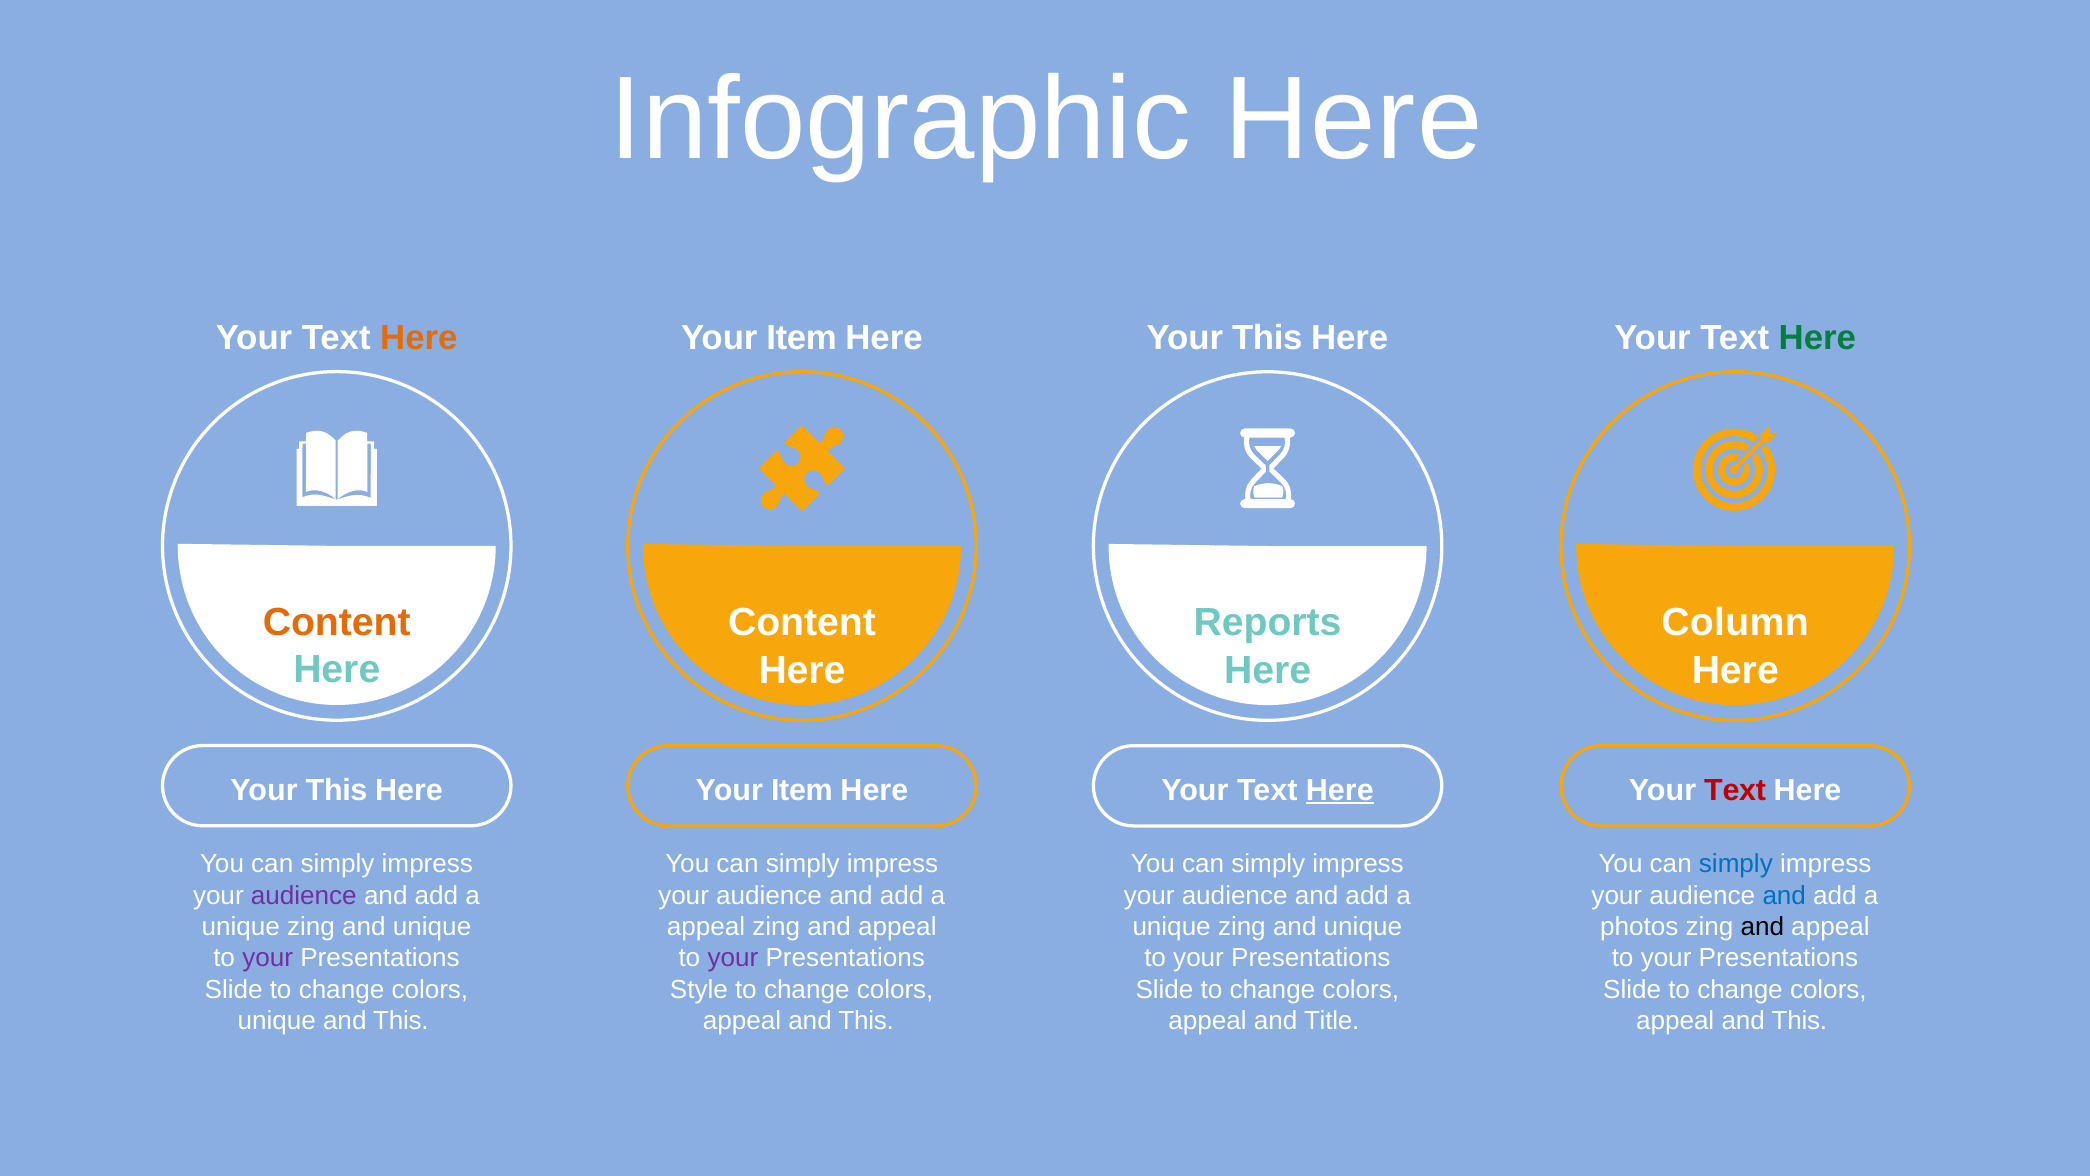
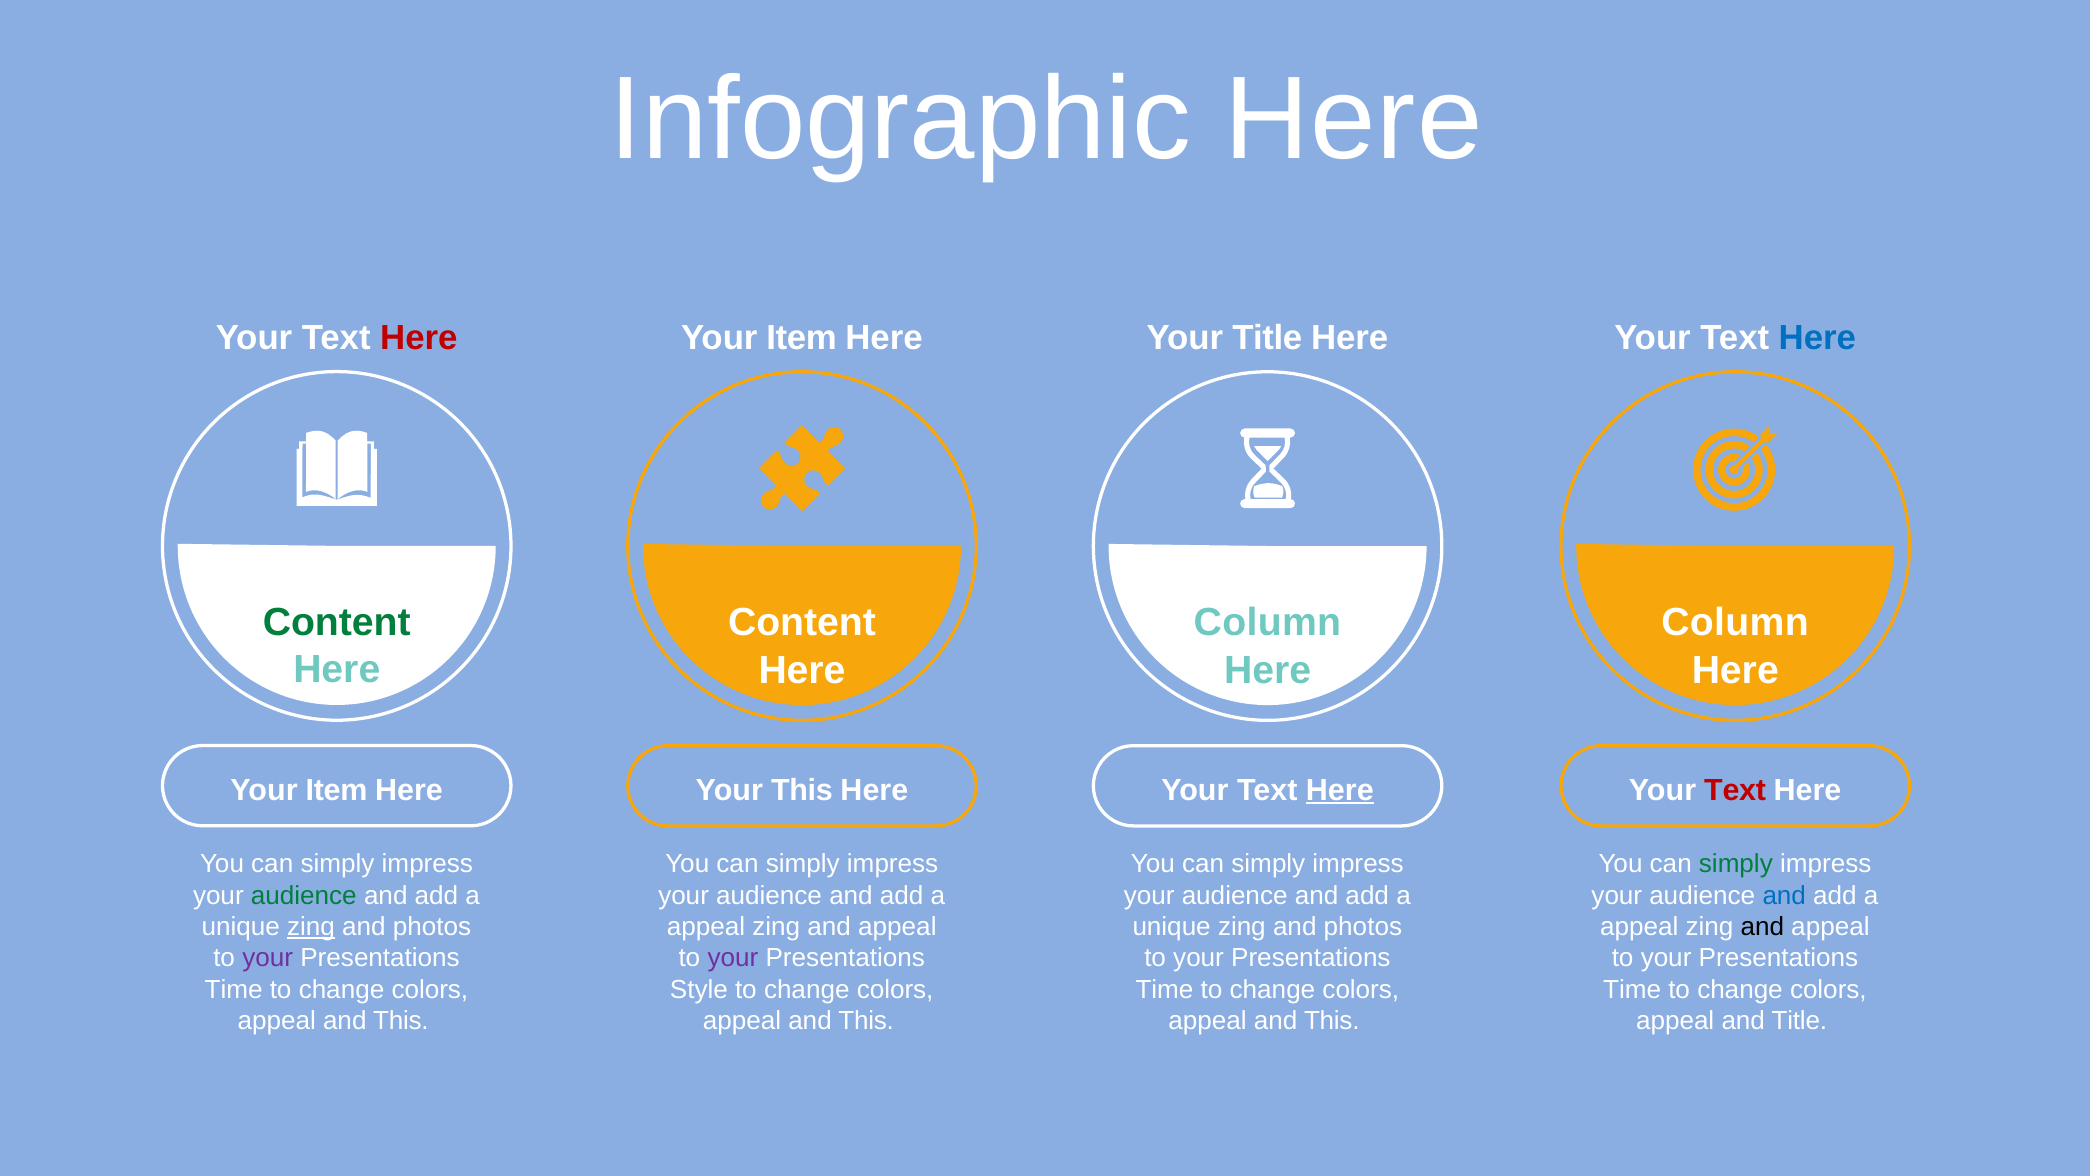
Here at (419, 338) colour: orange -> red
This at (1267, 338): This -> Title
Here at (1817, 338) colour: green -> blue
Content at (337, 623) colour: orange -> green
Reports at (1268, 623): Reports -> Column
This at (337, 790): This -> Item
Item at (802, 790): Item -> This
simply at (1736, 864) colour: blue -> green
audience at (304, 895) colour: purple -> green
zing at (311, 927) underline: none -> present
unique at (432, 927): unique -> photos
unique at (1363, 927): unique -> photos
photos at (1639, 927): photos -> appeal
Slide at (234, 989): Slide -> Time
Slide at (1165, 989): Slide -> Time
Slide at (1632, 989): Slide -> Time
unique at (277, 1021): unique -> appeal
Title at (1332, 1021): Title -> This
This at (1799, 1021): This -> Title
